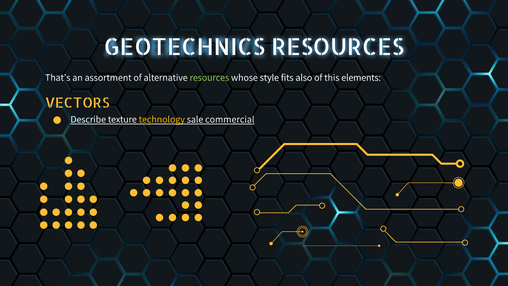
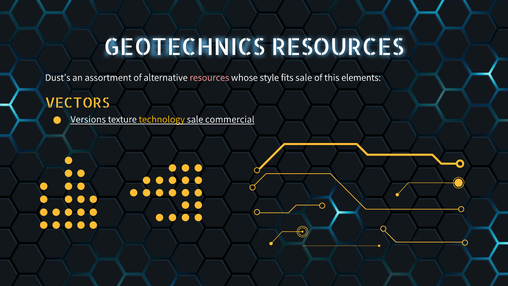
That’s: That’s -> Dust’s
resources at (209, 77) colour: light green -> pink
fits also: also -> sale
Describe: Describe -> Versions
